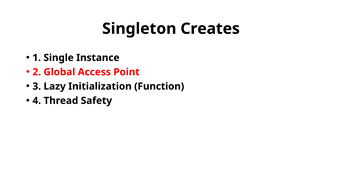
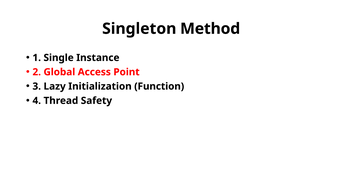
Creates: Creates -> Method
